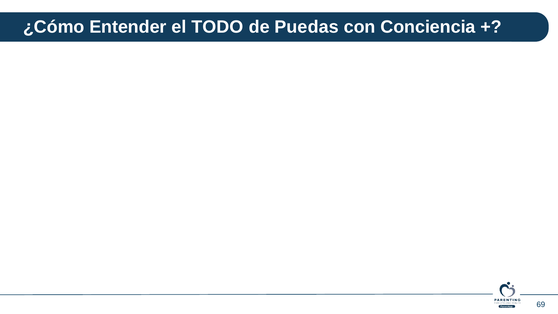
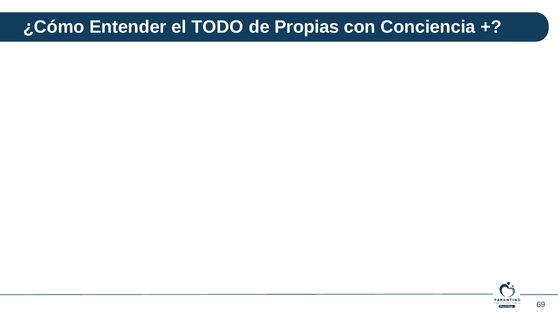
Puedas: Puedas -> Propias
